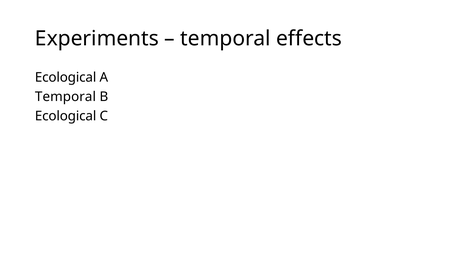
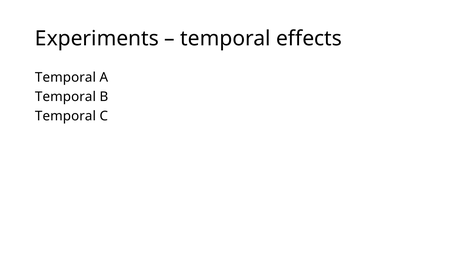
Ecological at (66, 78): Ecological -> Temporal
Ecological at (66, 116): Ecological -> Temporal
